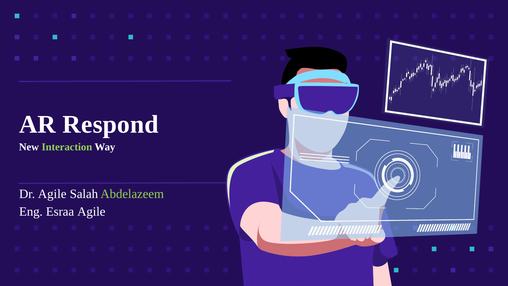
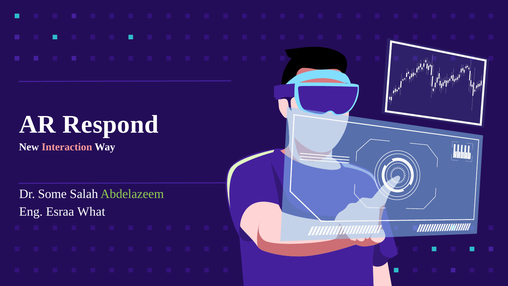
Interaction colour: light green -> pink
Dr Agile: Agile -> Some
Esraa Agile: Agile -> What
